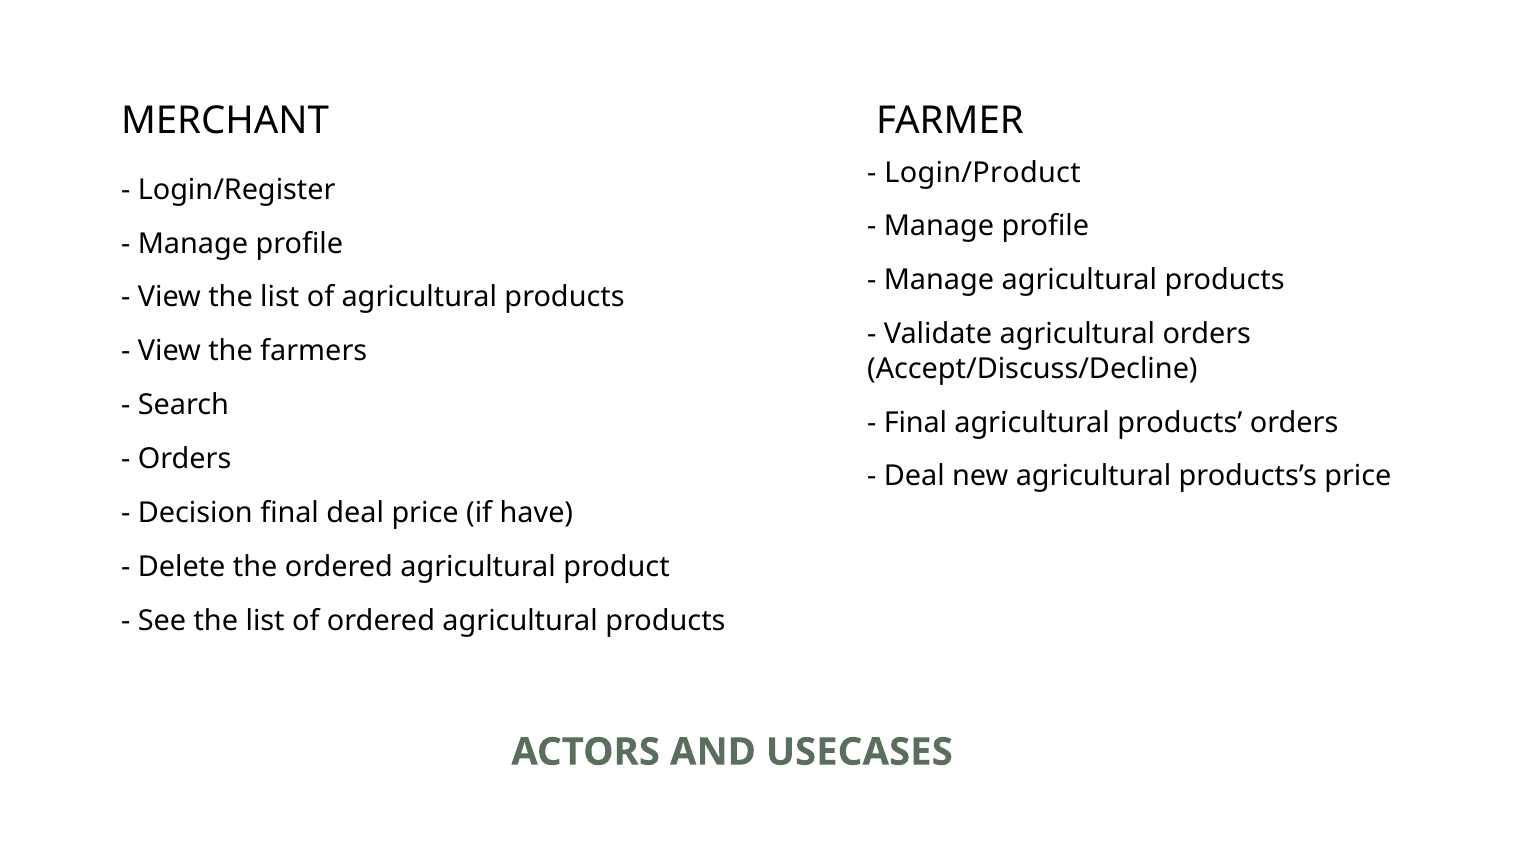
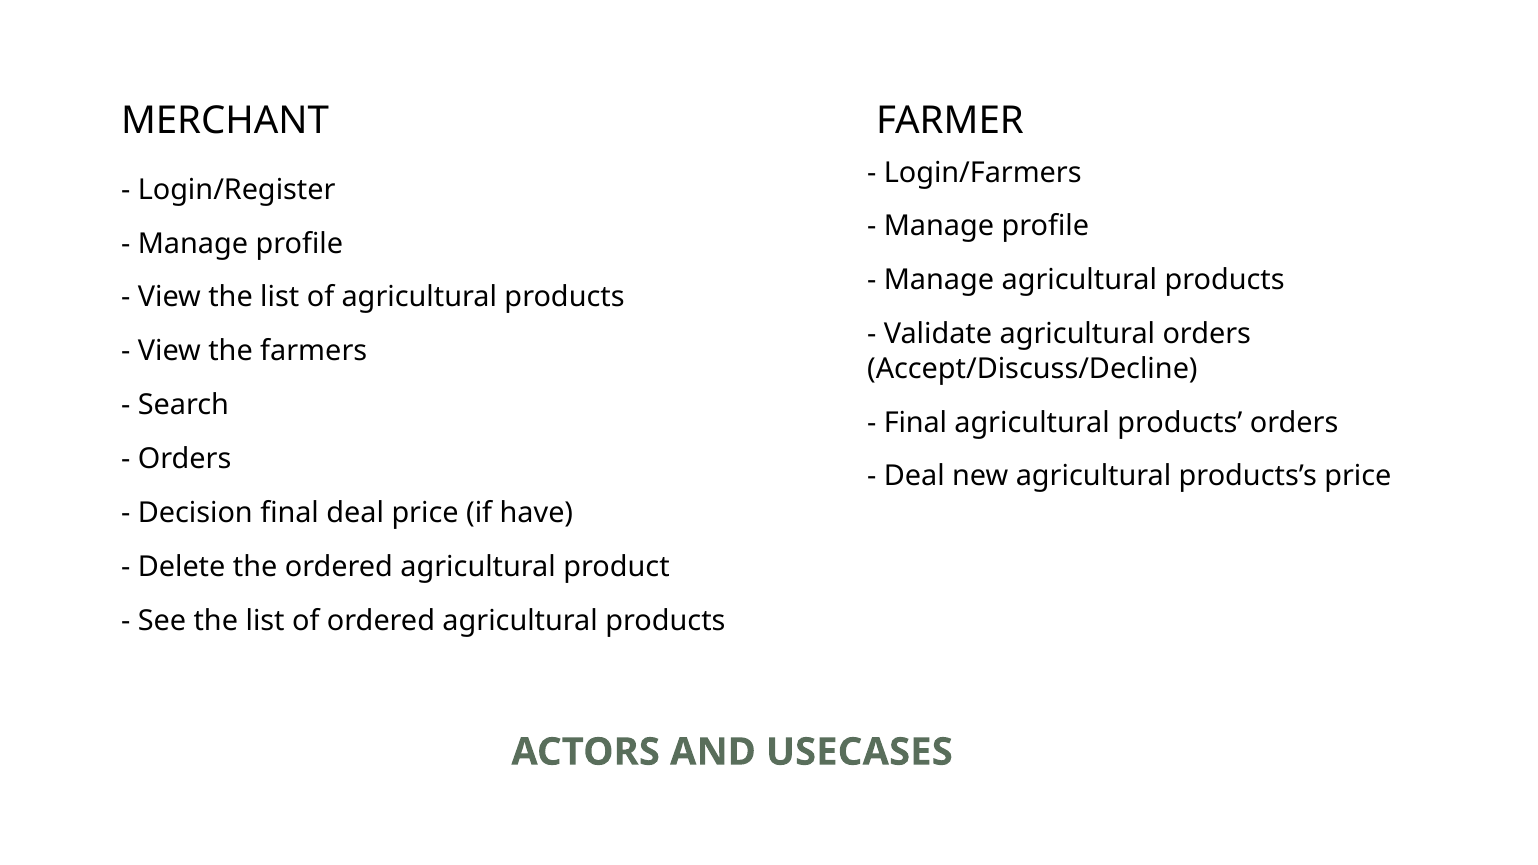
Login/Product: Login/Product -> Login/Farmers
